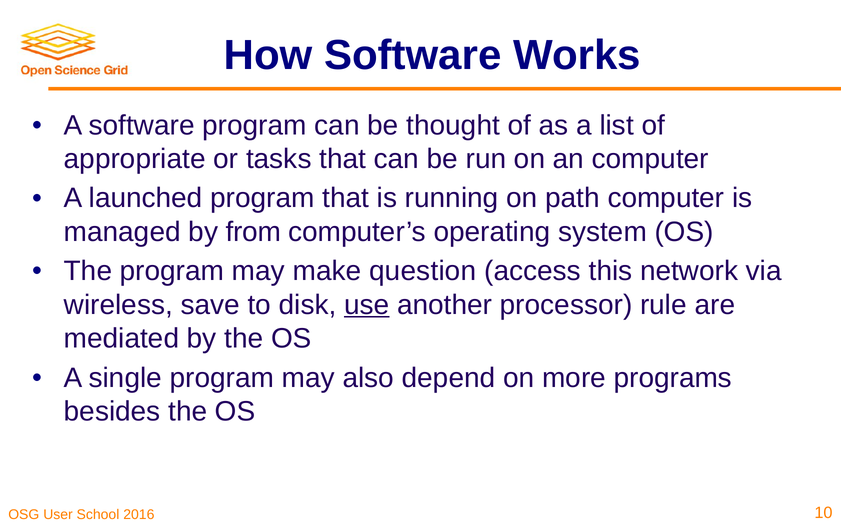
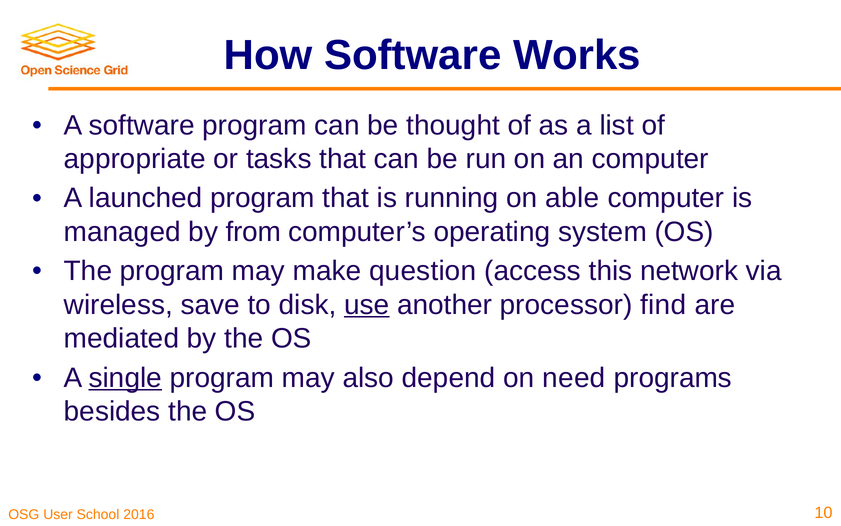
path: path -> able
rule: rule -> find
single underline: none -> present
more: more -> need
